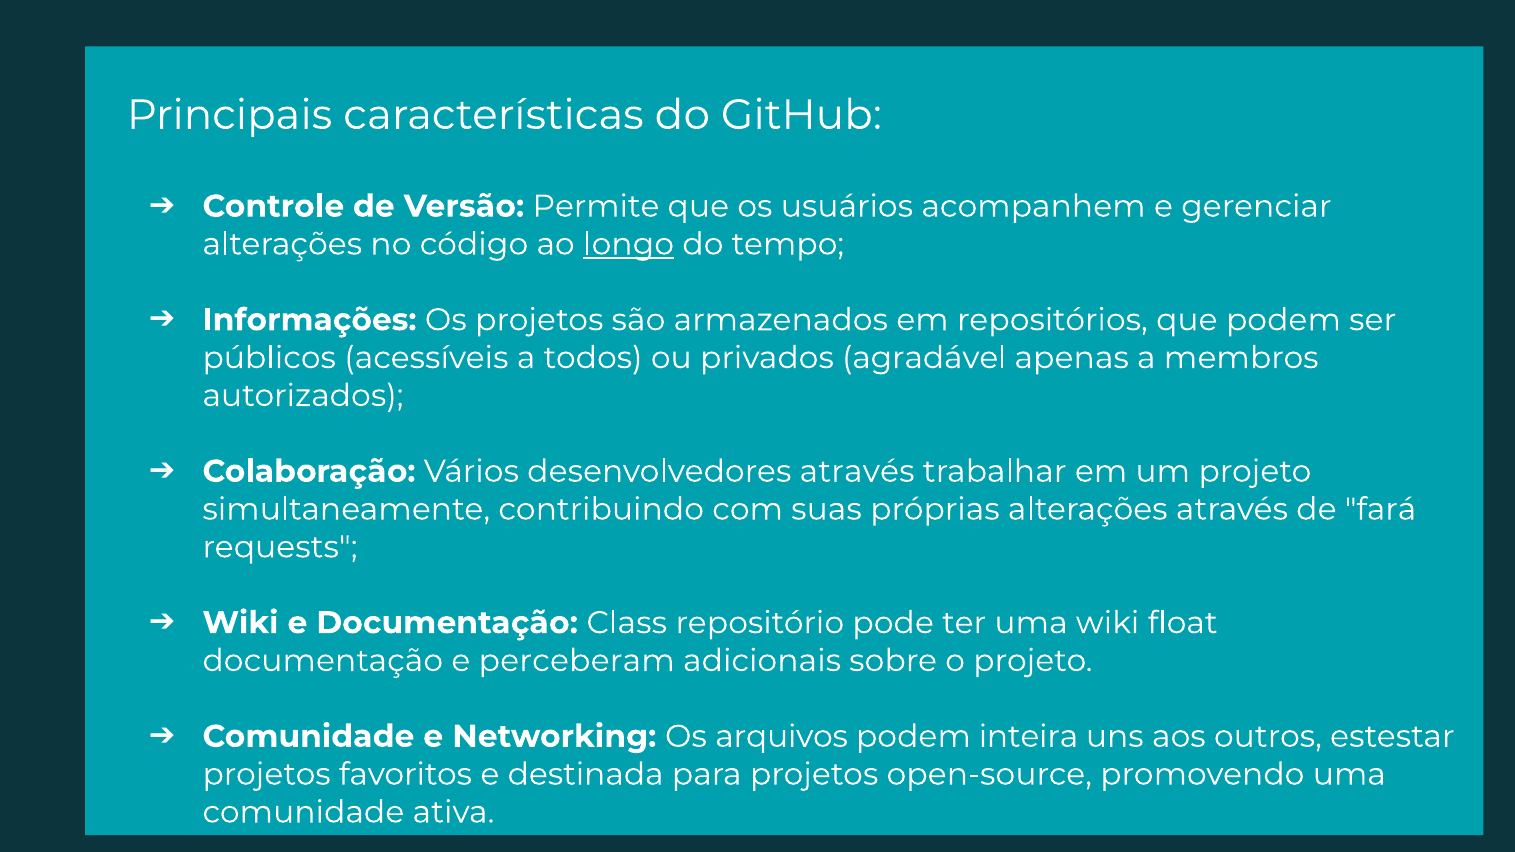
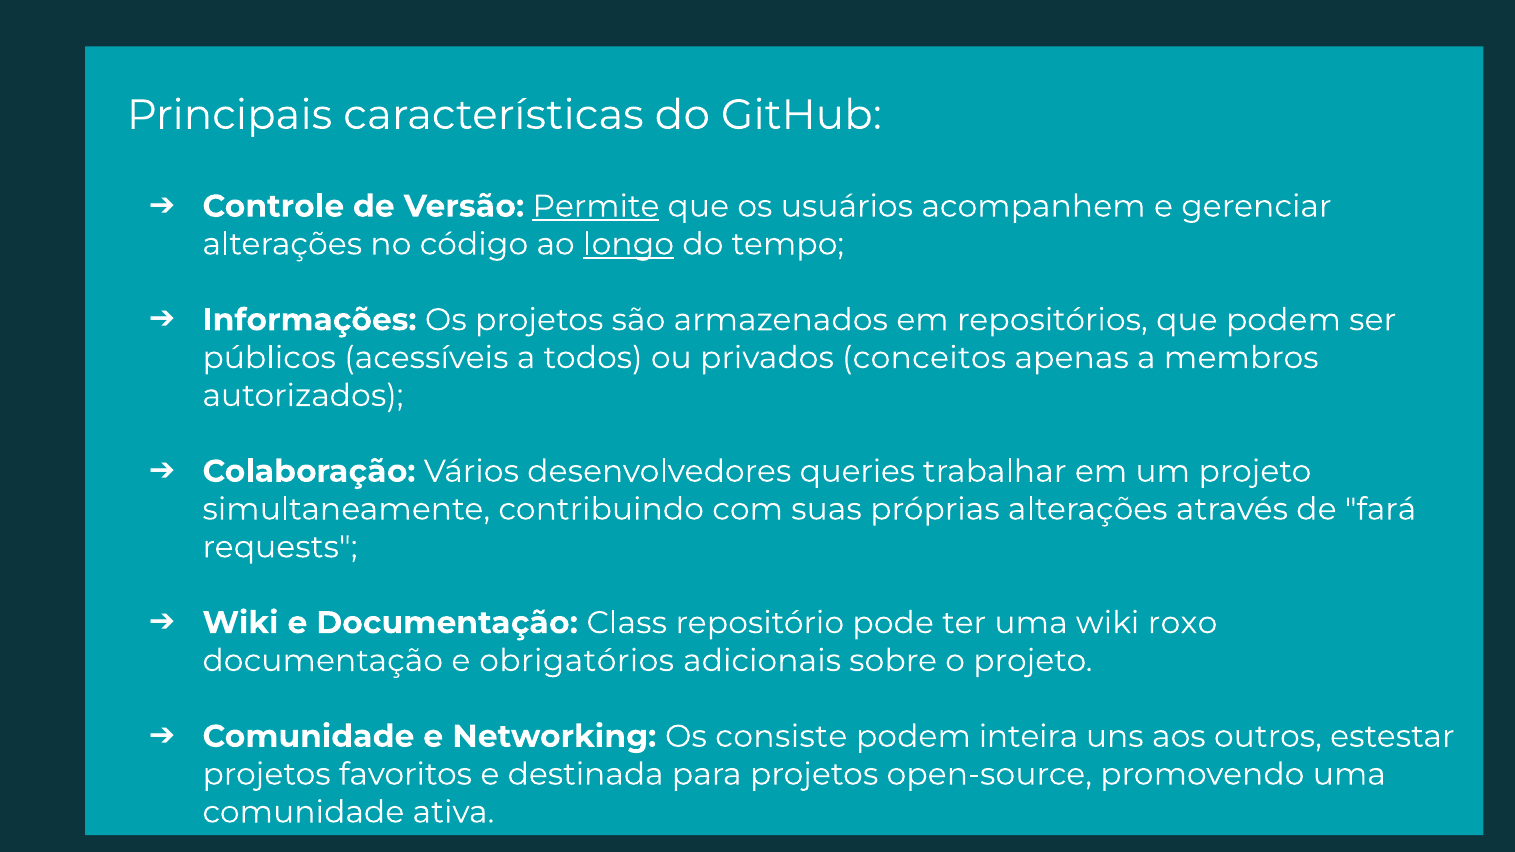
Permite underline: none -> present
agradável: agradável -> conceitos
desenvolvedores através: através -> queries
float: float -> roxo
perceberam: perceberam -> obrigatórios
arquivos: arquivos -> consiste
